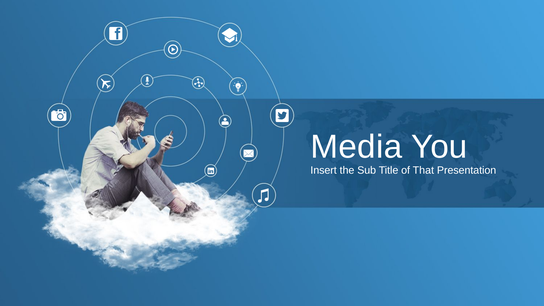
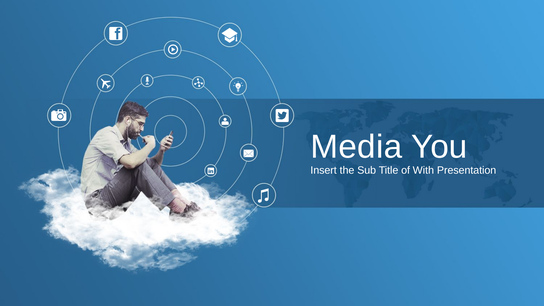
That: That -> With
